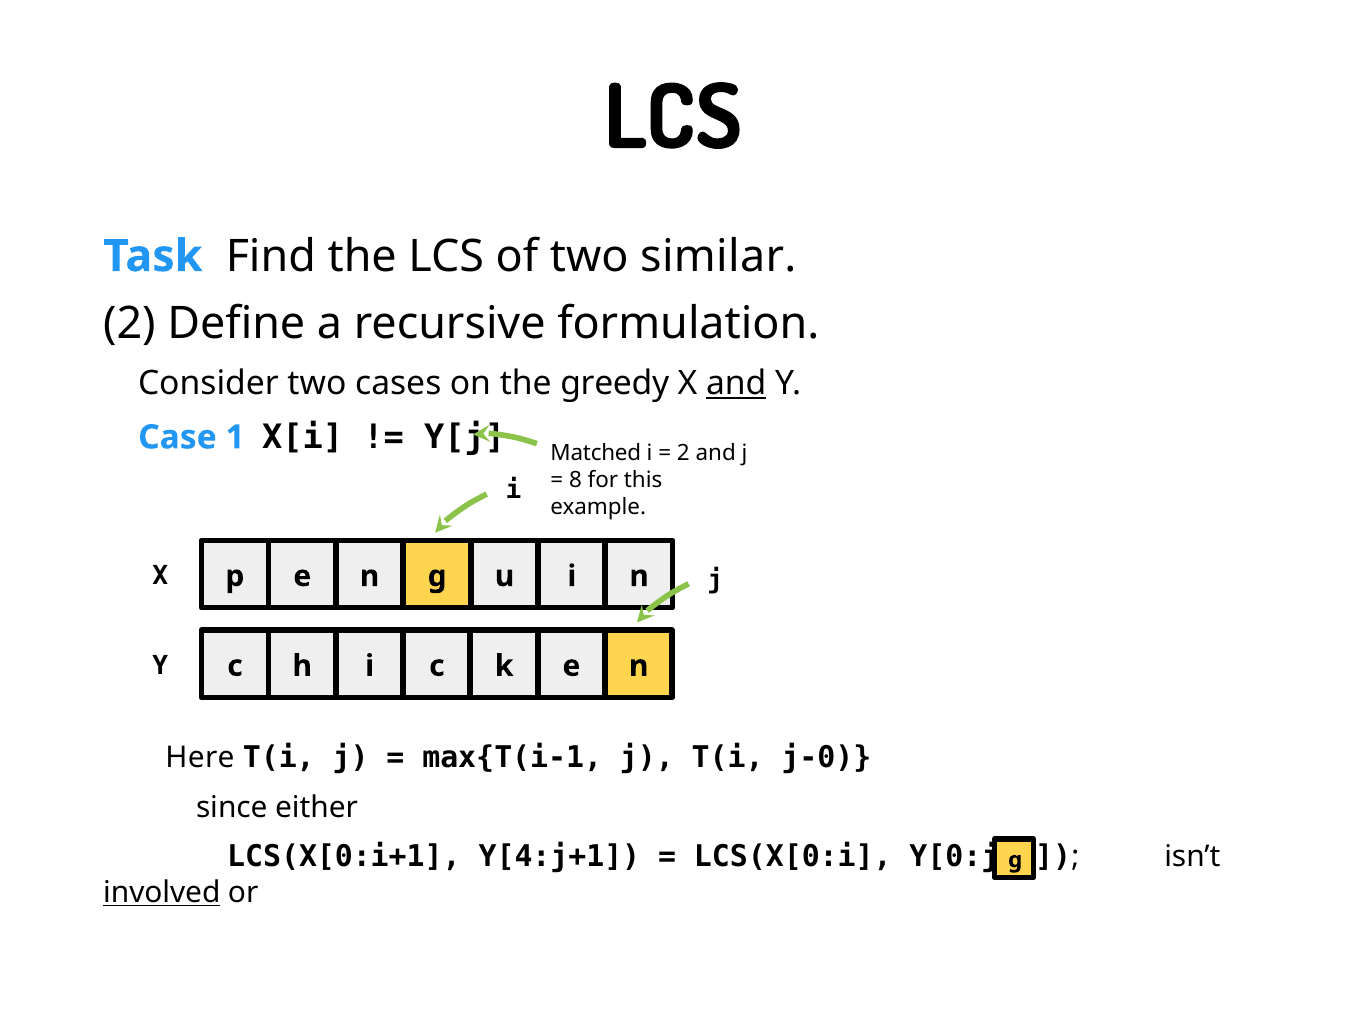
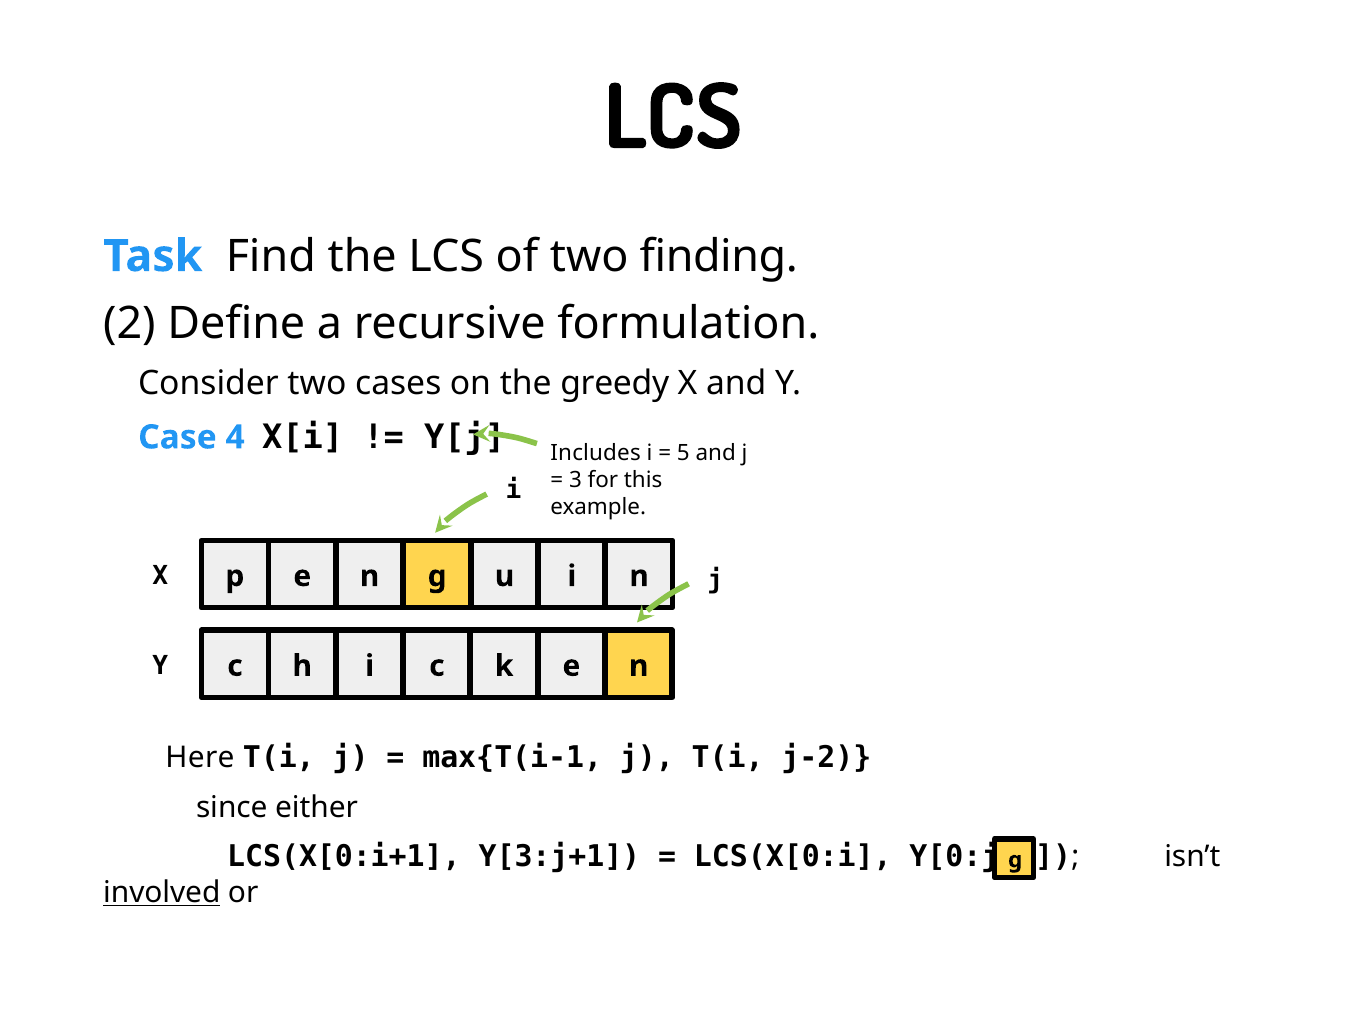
similar: similar -> finding
and at (736, 383) underline: present -> none
1: 1 -> 4
Matched: Matched -> Includes
2 at (683, 453): 2 -> 5
8: 8 -> 3
j-0: j-0 -> j-2
Y[4:j+1: Y[4:j+1 -> Y[3:j+1
